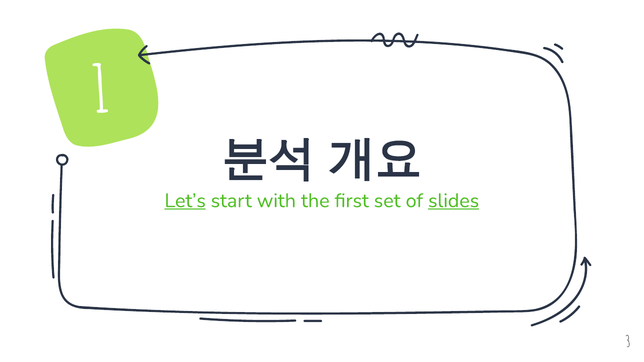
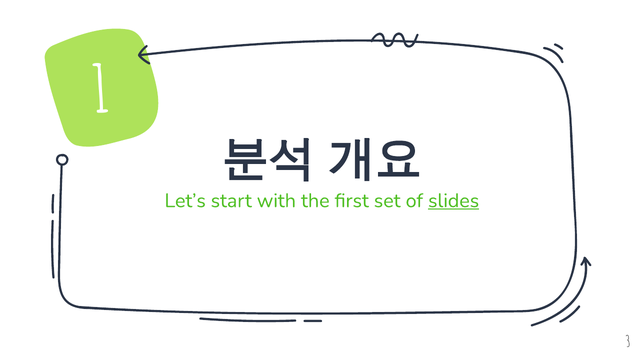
Let’s underline: present -> none
